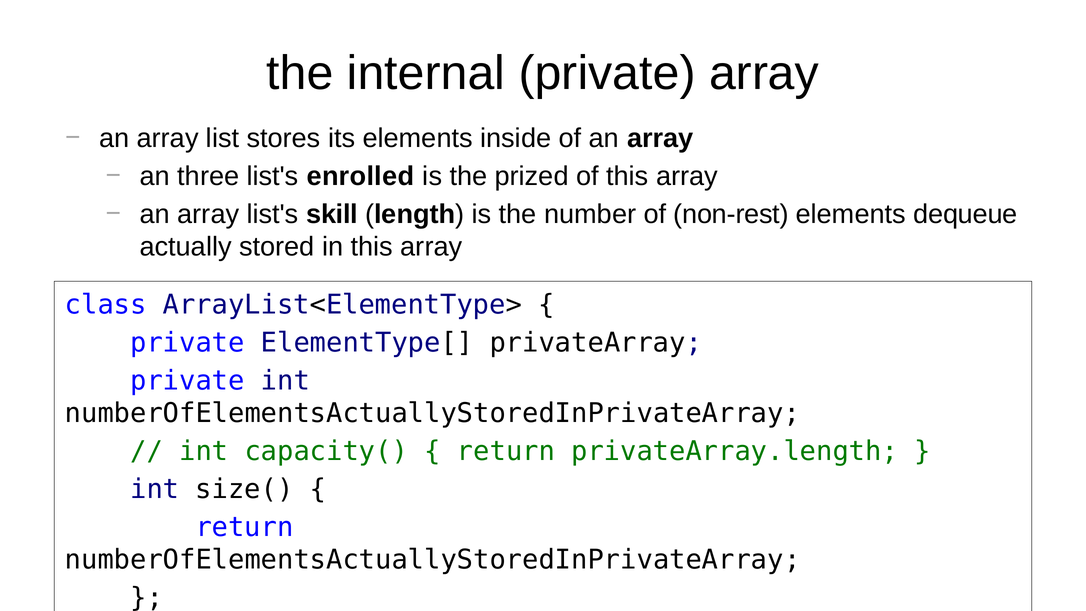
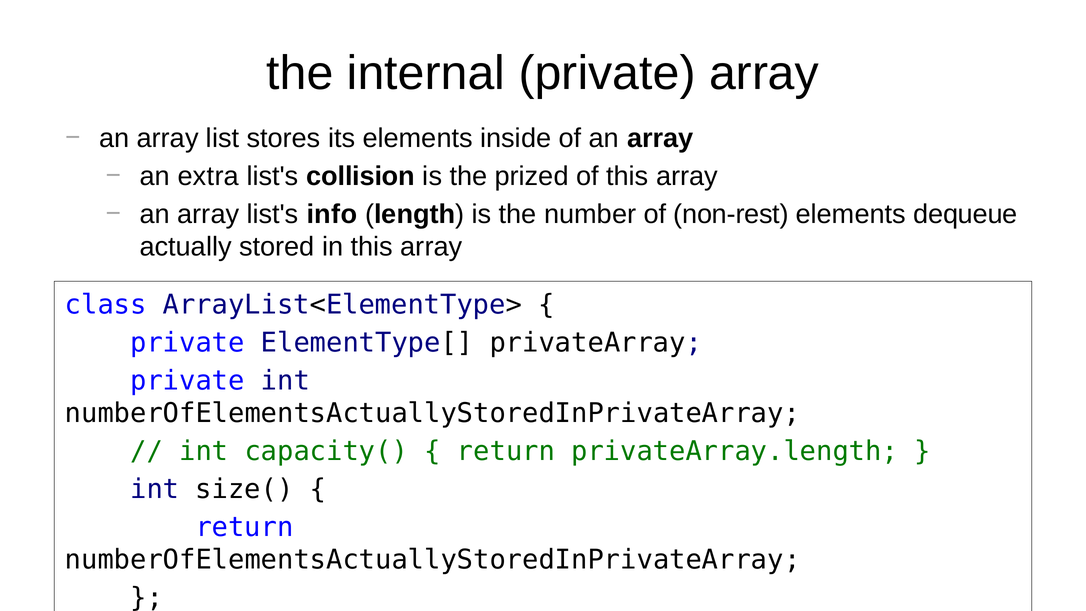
three: three -> extra
enrolled: enrolled -> collision
skill: skill -> info
